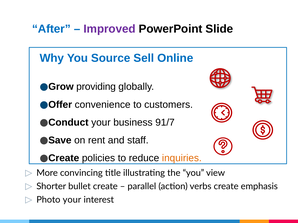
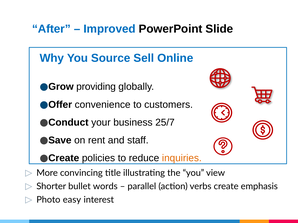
Improved colour: purple -> blue
91/7: 91/7 -> 25/7
bullet create: create -> words
Photo your: your -> easy
